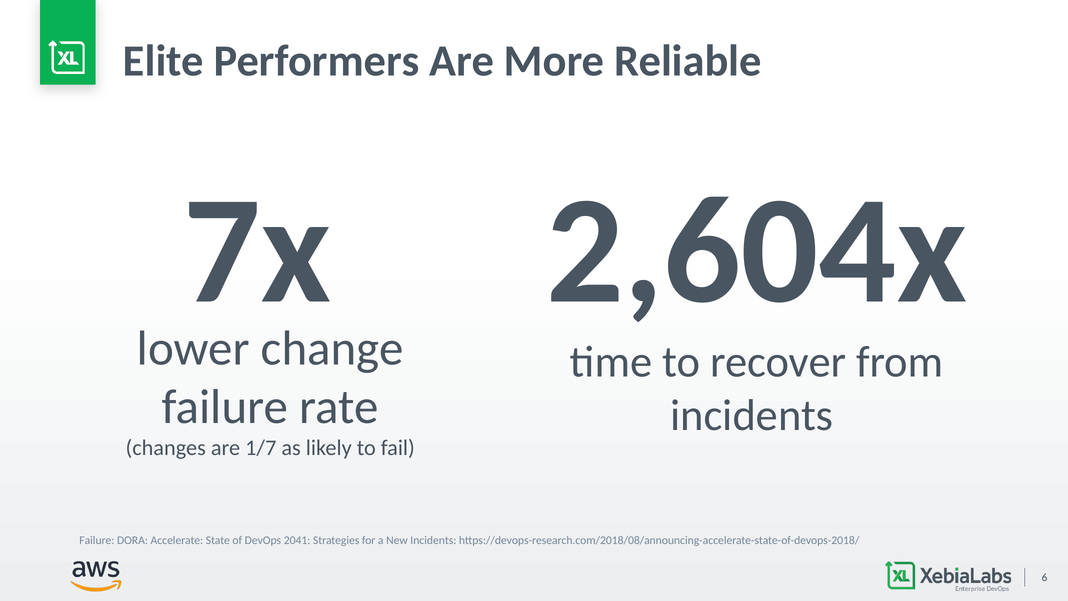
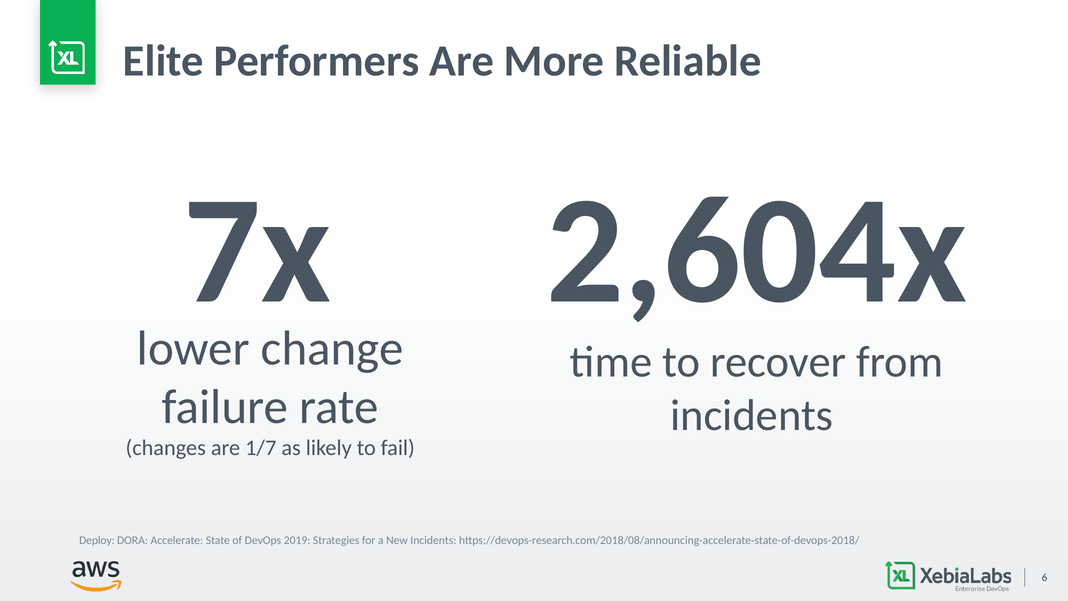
Failure at (97, 540): Failure -> Deploy
2041: 2041 -> 2019
